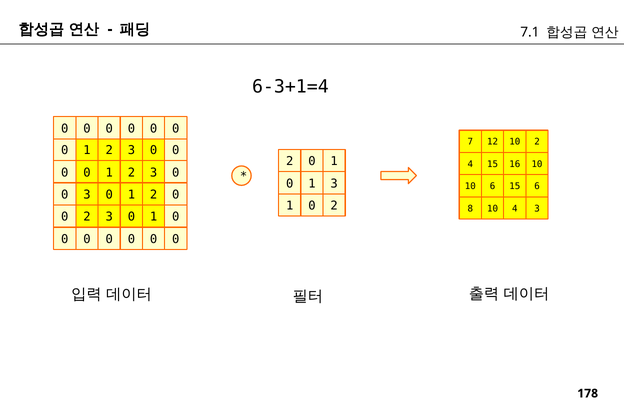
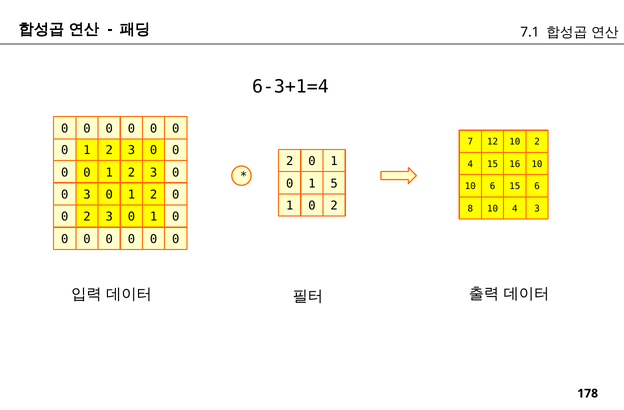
1 3: 3 -> 5
